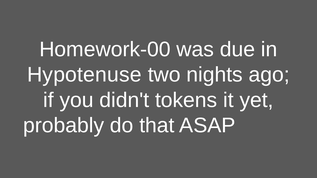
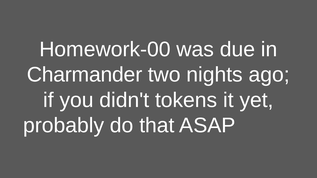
Hypotenuse: Hypotenuse -> Charmander
